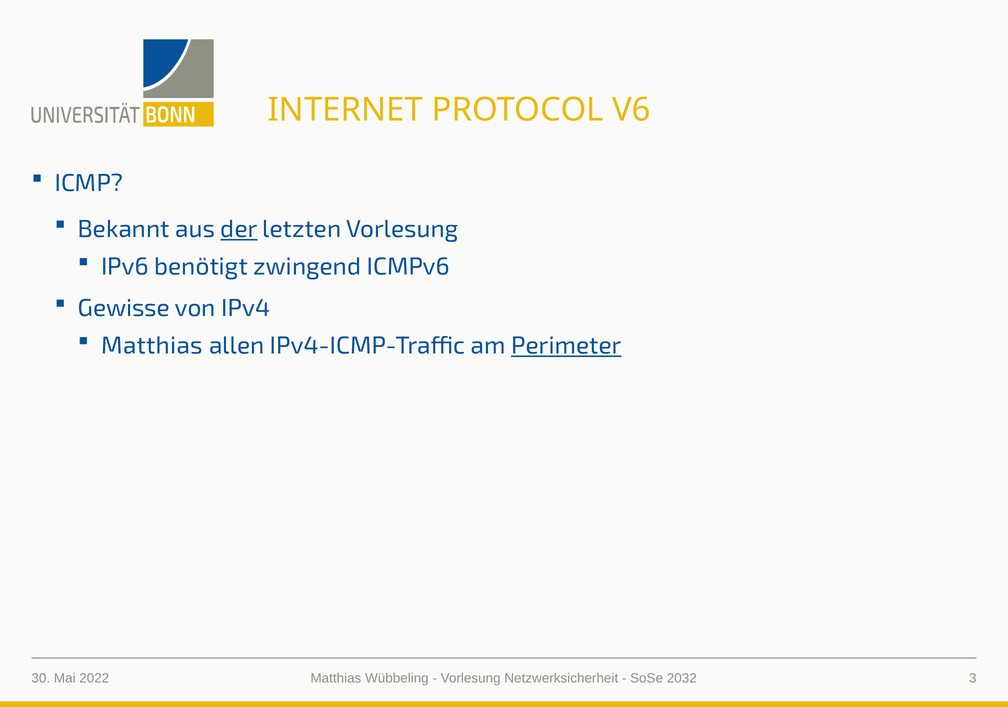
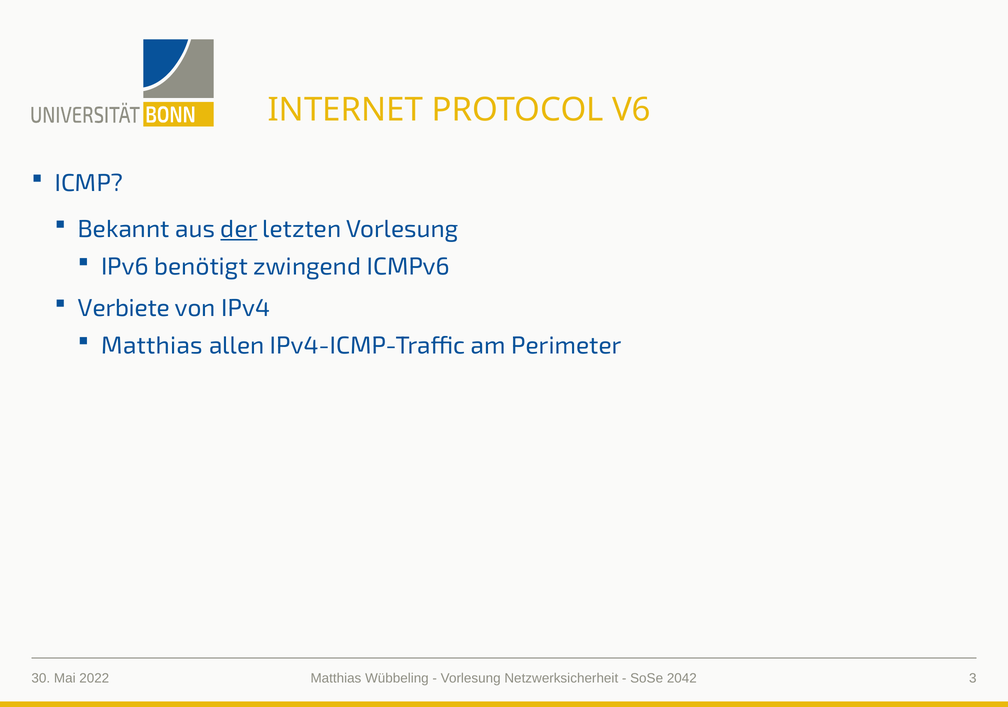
Gewisse: Gewisse -> Verbiete
Perimeter underline: present -> none
2032: 2032 -> 2042
